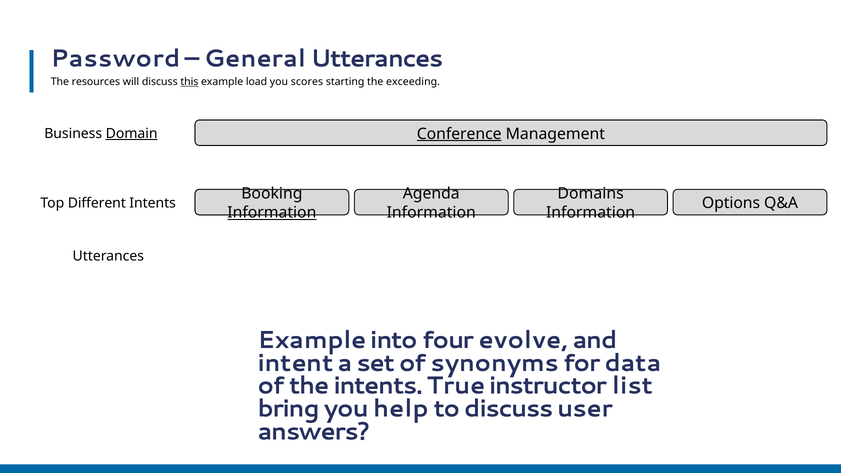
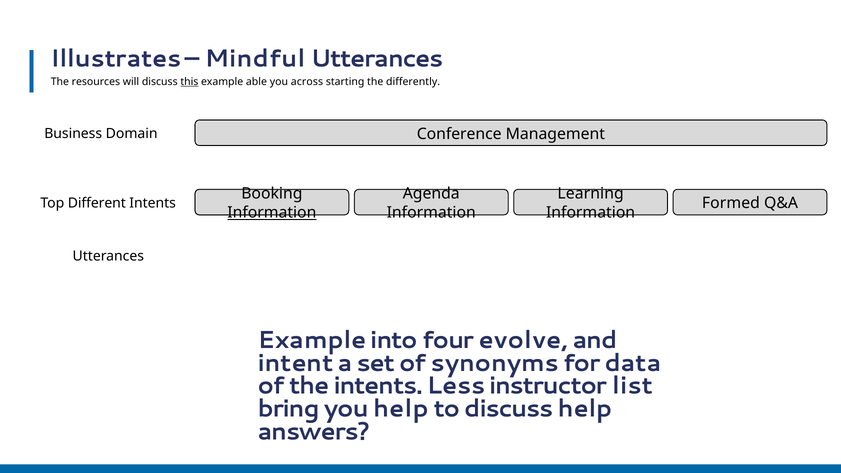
Password: Password -> Illustrates
General: General -> Mindful
load: load -> able
scores: scores -> across
exceeding: exceeding -> differently
Conference underline: present -> none
Domain underline: present -> none
Domains: Domains -> Learning
Options: Options -> Formed
True: True -> Less
discuss user: user -> help
